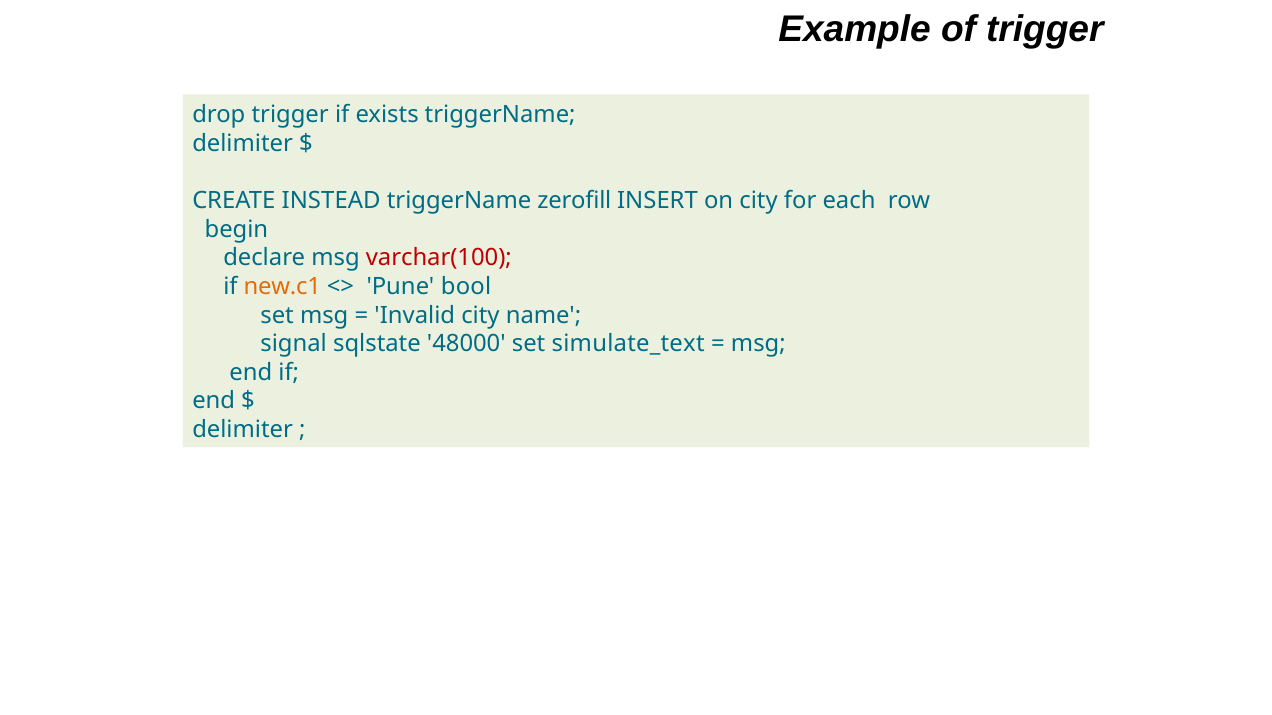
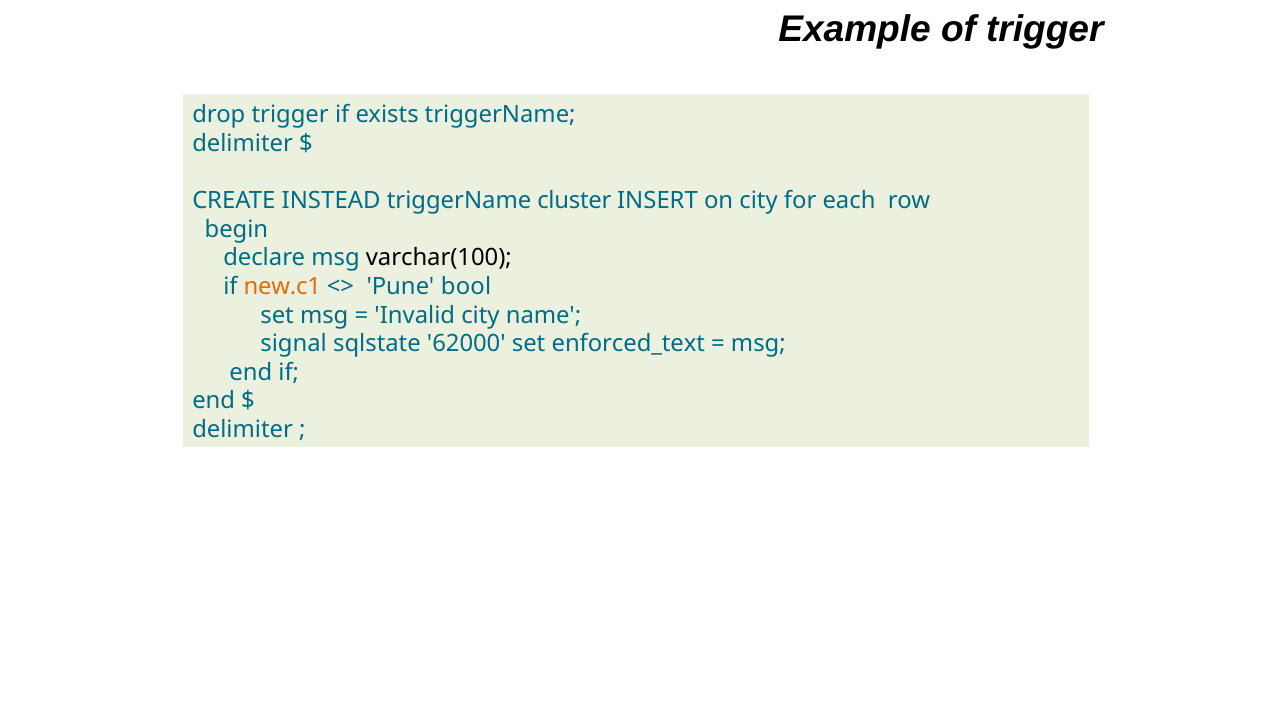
zerofill: zerofill -> cluster
varchar(100 colour: red -> black
48000: 48000 -> 62000
simulate_text: simulate_text -> enforced_text
